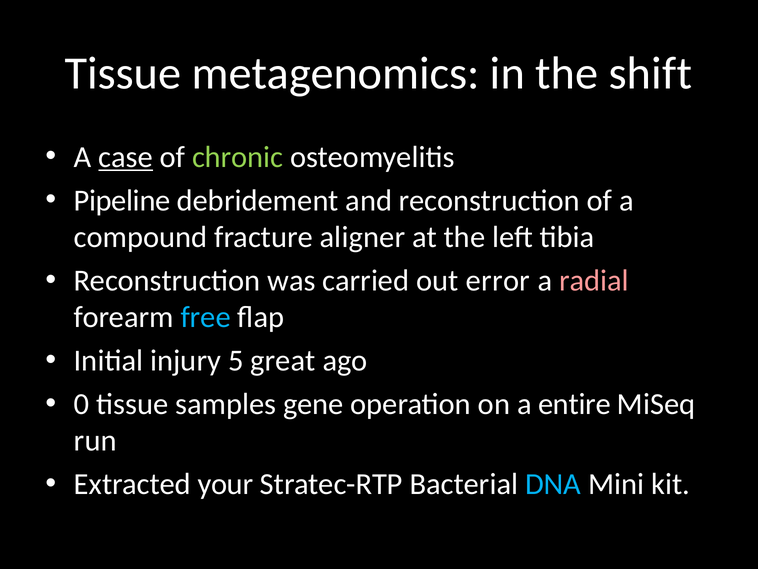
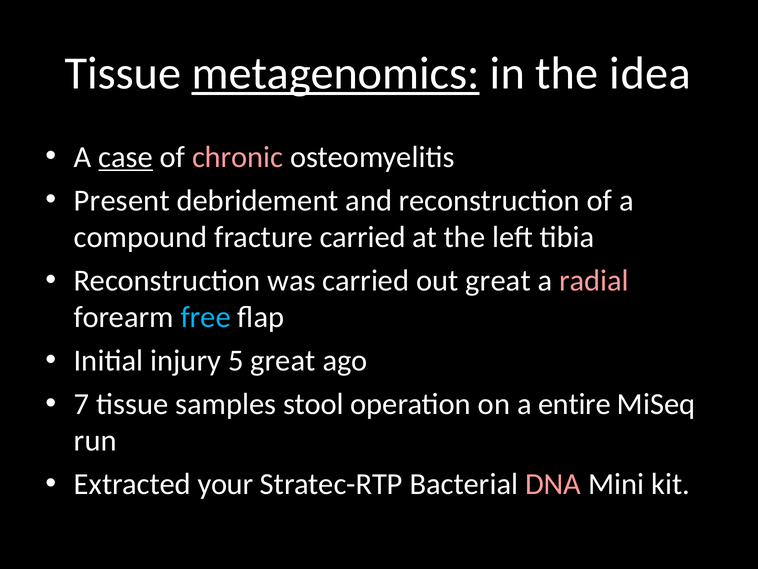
metagenomics underline: none -> present
shift: shift -> idea
chronic colour: light green -> pink
Pipeline: Pipeline -> Present
fracture aligner: aligner -> carried
out error: error -> great
0: 0 -> 7
gene: gene -> stool
DNA colour: light blue -> pink
